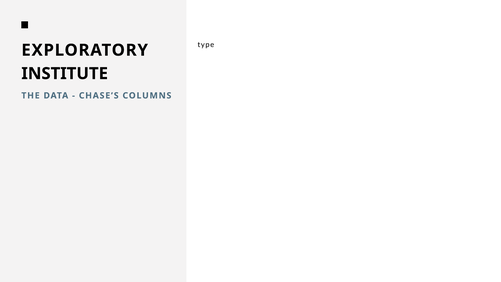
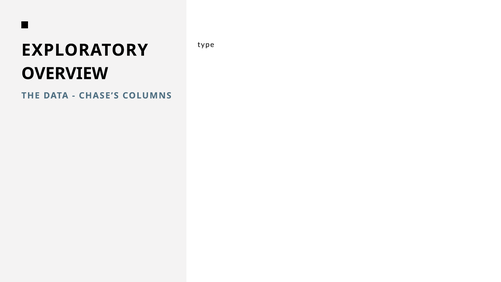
INSTITUTE: INSTITUTE -> OVERVIEW
